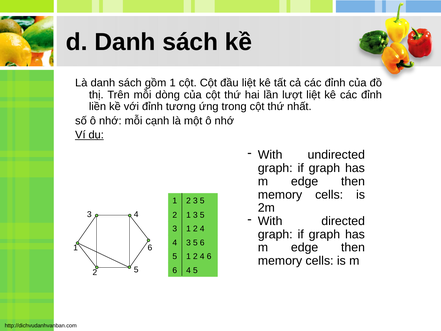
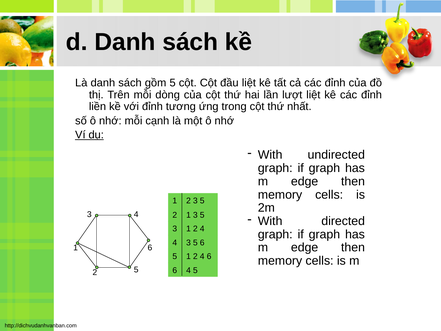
gồm 1: 1 -> 5
